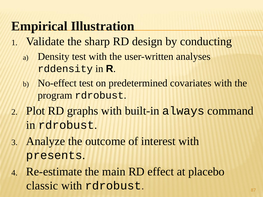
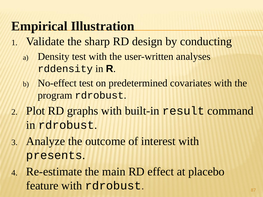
always: always -> result
classic: classic -> feature
